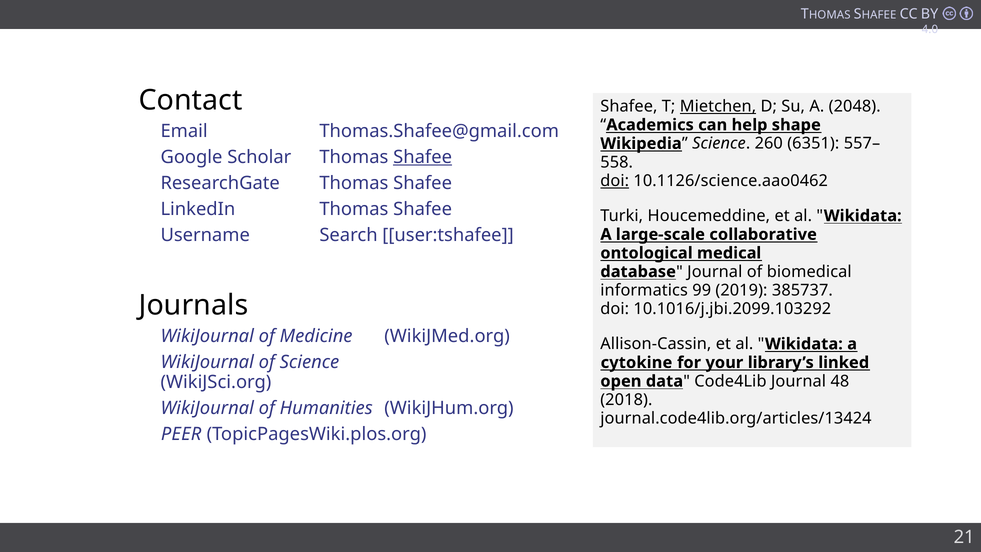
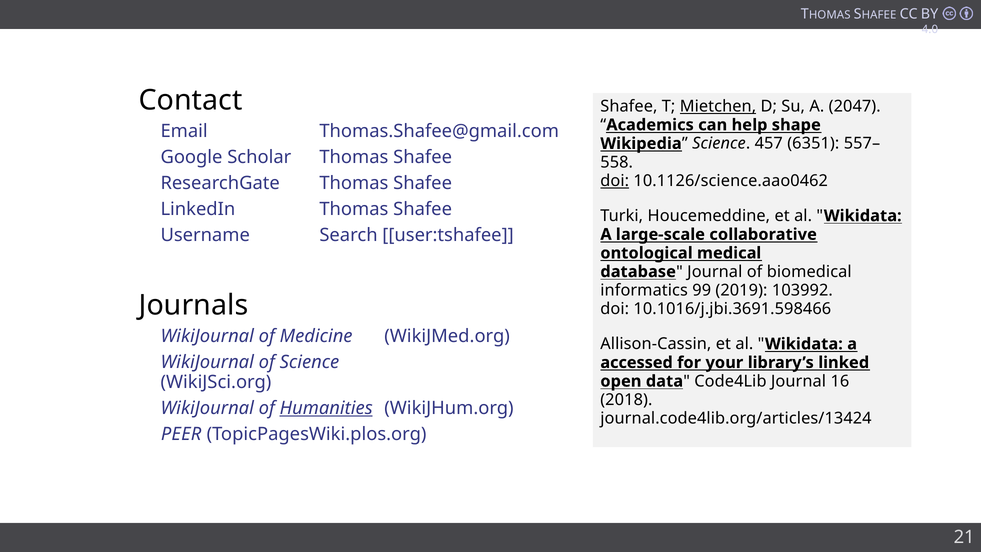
2048: 2048 -> 2047
260: 260 -> 457
Shafee at (423, 157) underline: present -> none
385737: 385737 -> 103992
10.1016/j.jbi.2099.103292: 10.1016/j.jbi.2099.103292 -> 10.1016/j.jbi.3691.598466
cytokine: cytokine -> accessed
48: 48 -> 16
Humanities underline: none -> present
